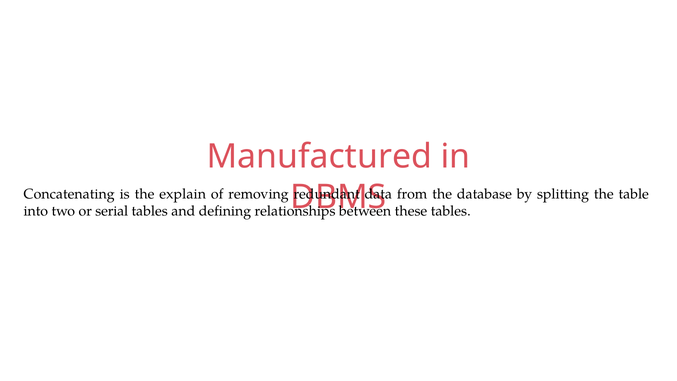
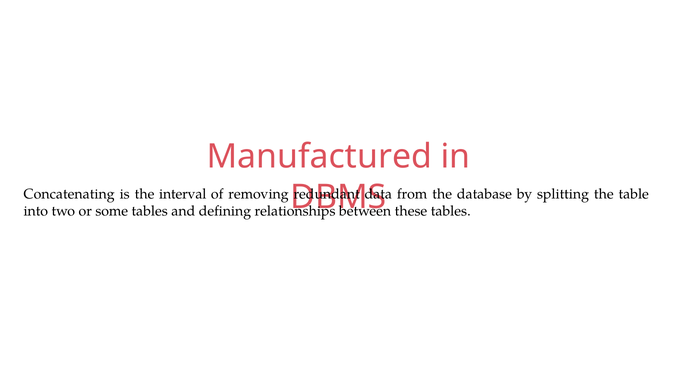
explain: explain -> interval
serial: serial -> some
